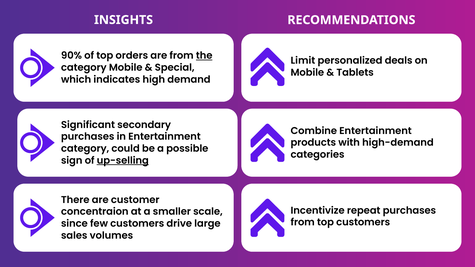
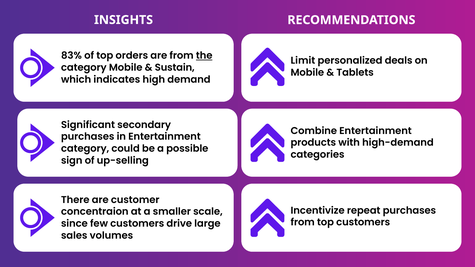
90%: 90% -> 83%
Special: Special -> Sustain
up-selling underline: present -> none
